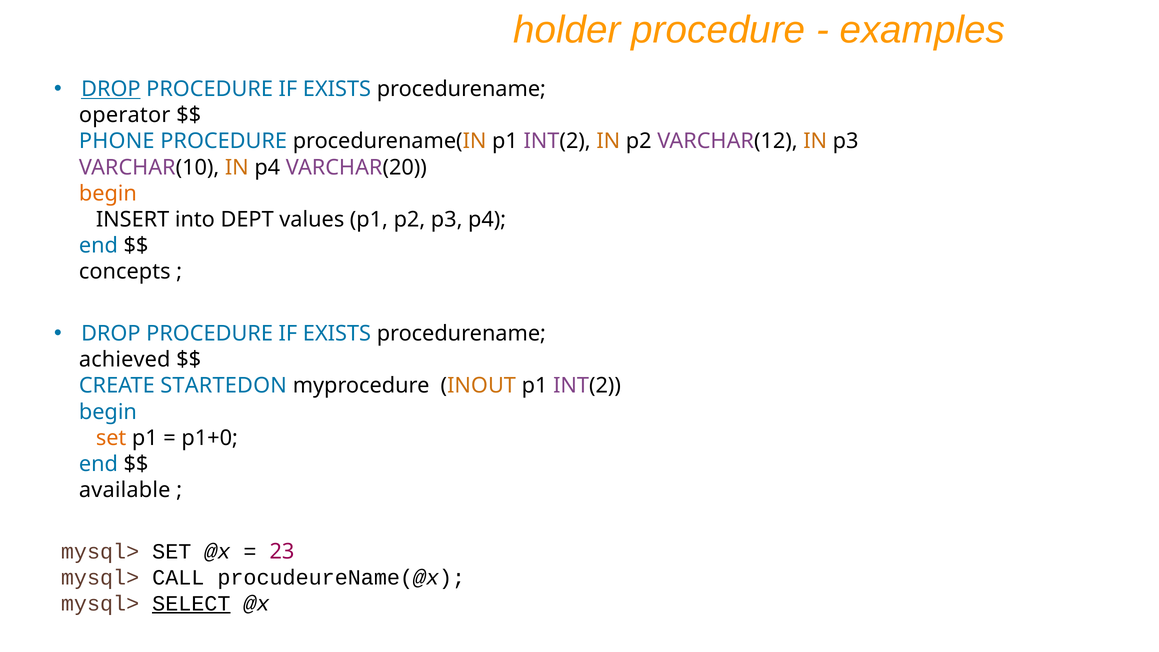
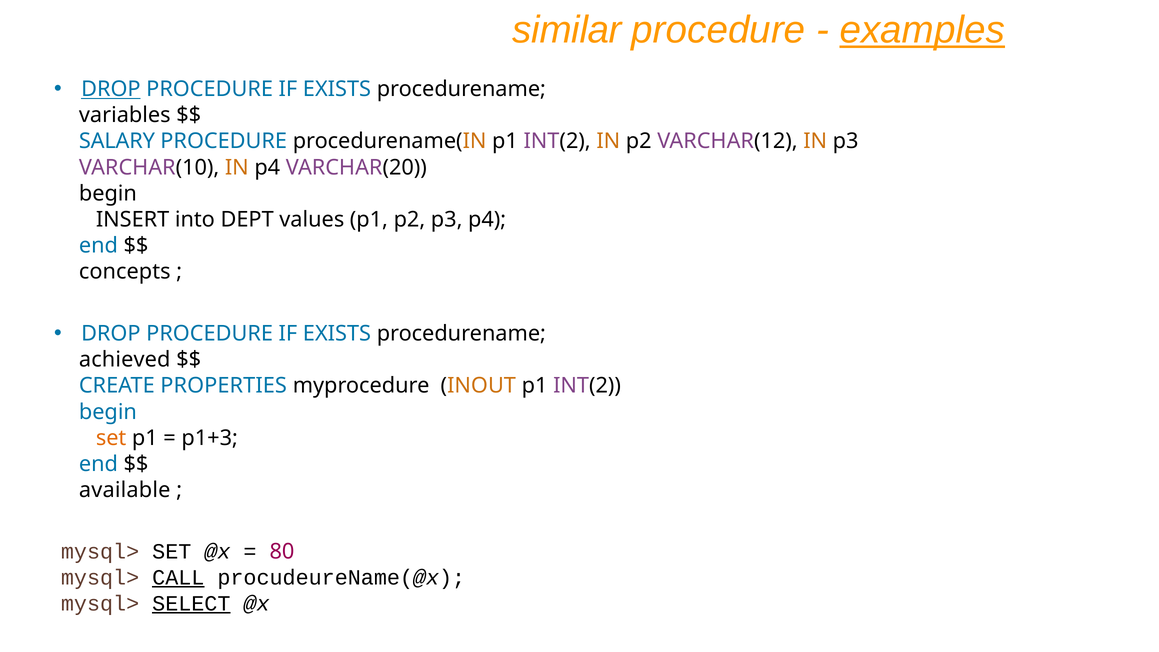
holder: holder -> similar
examples underline: none -> present
operator: operator -> variables
PHONE: PHONE -> SALARY
begin at (108, 193) colour: orange -> black
STARTEDON: STARTEDON -> PROPERTIES
p1+0: p1+0 -> p1+3
23: 23 -> 80
CALL underline: none -> present
